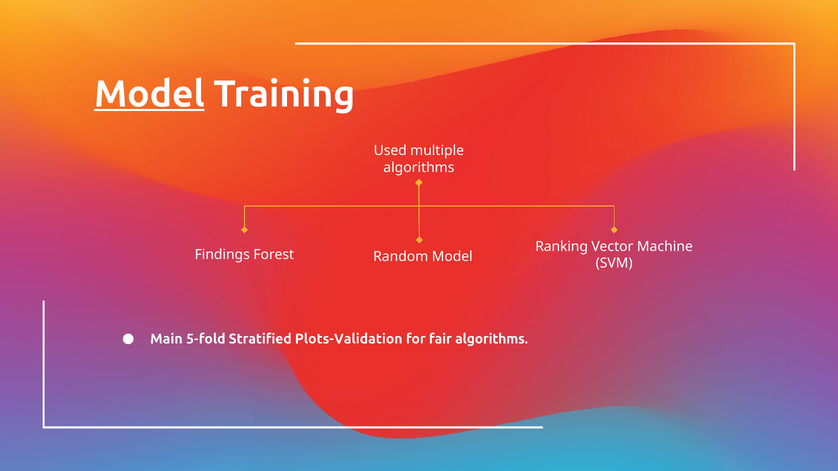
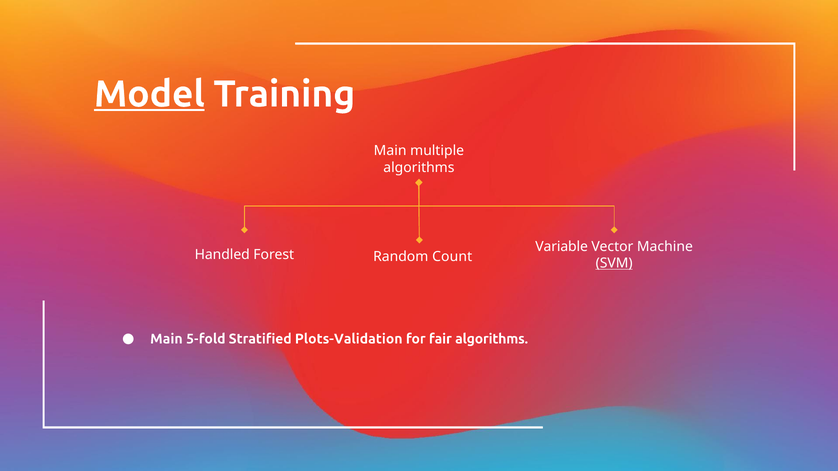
Used at (390, 151): Used -> Main
Ranking: Ranking -> Variable
Findings: Findings -> Handled
Random Model: Model -> Count
SVM underline: none -> present
